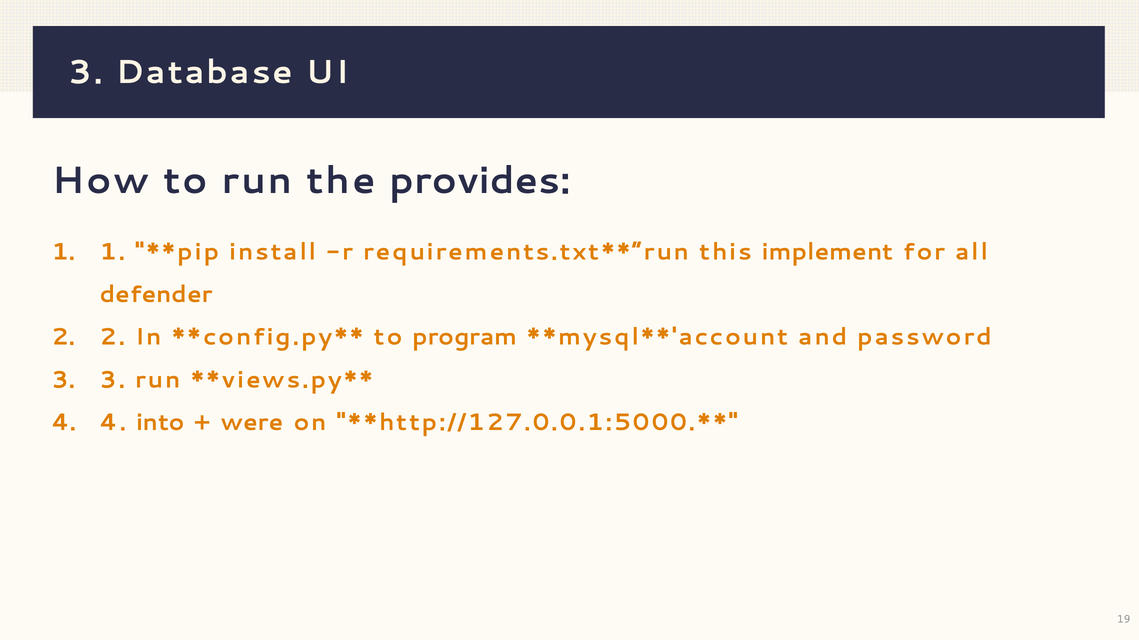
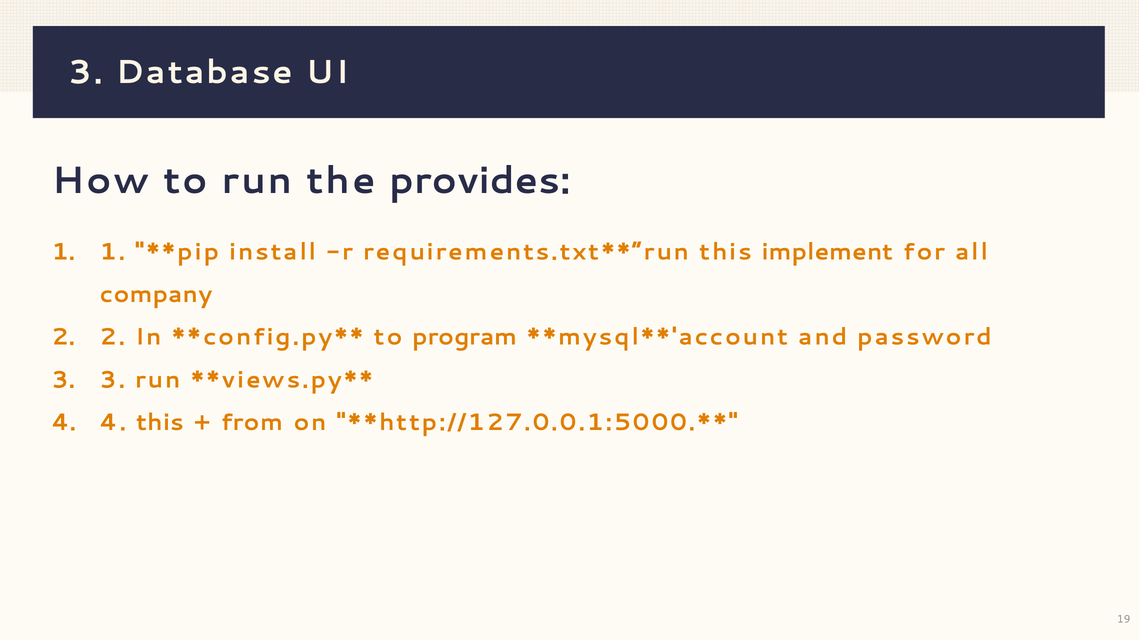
defender: defender -> company
4 into: into -> this
were: were -> from
